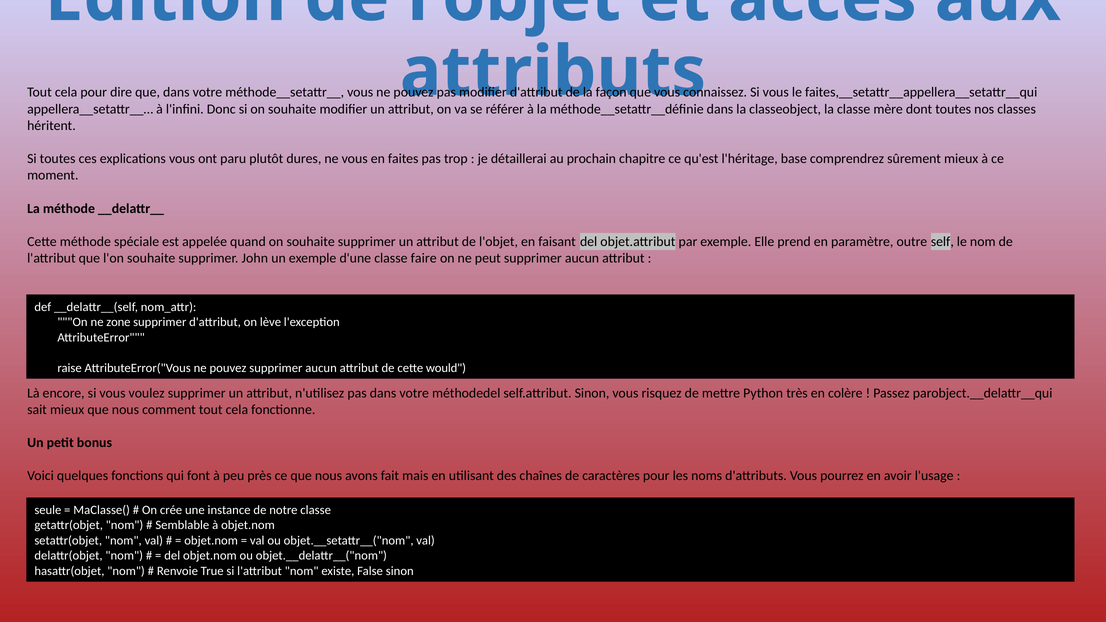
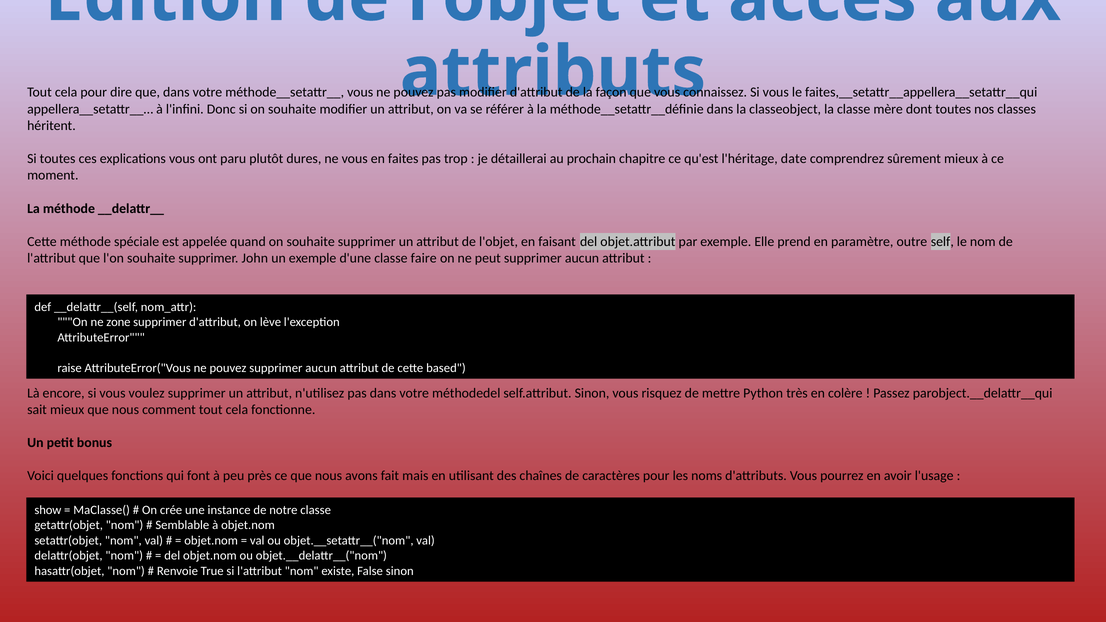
base: base -> date
would: would -> based
seule: seule -> show
